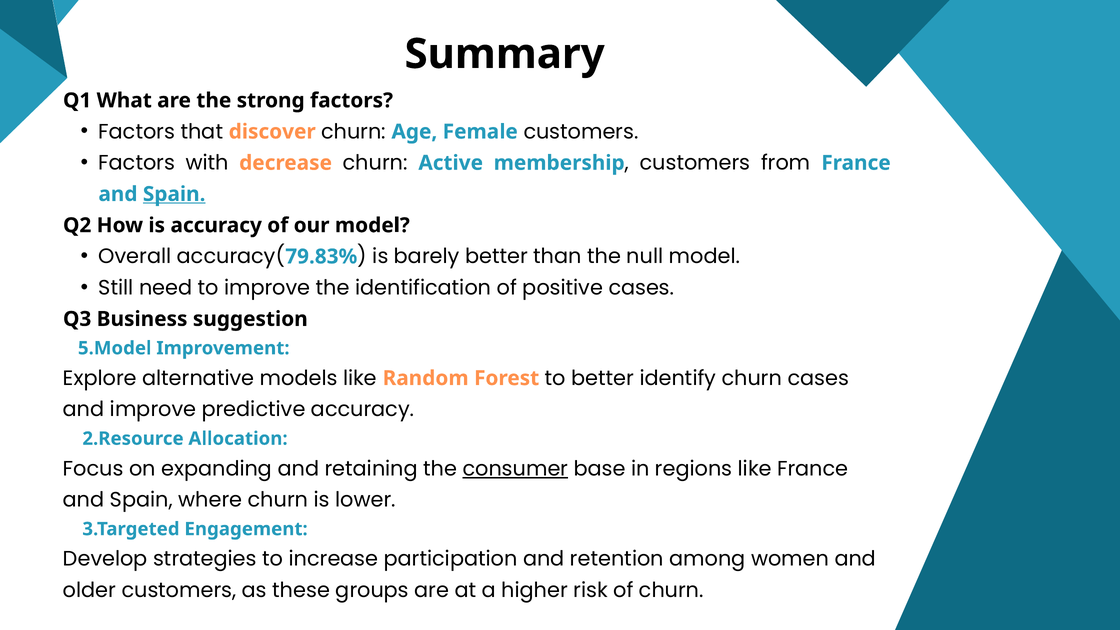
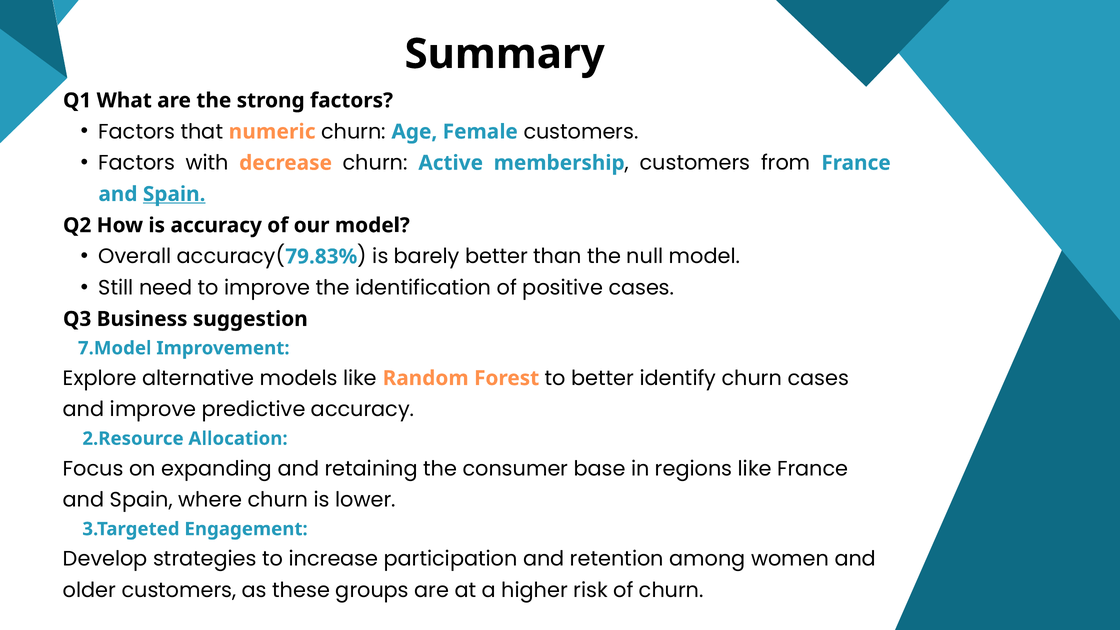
discover: discover -> numeric
5.Model: 5.Model -> 7.Model
consumer underline: present -> none
